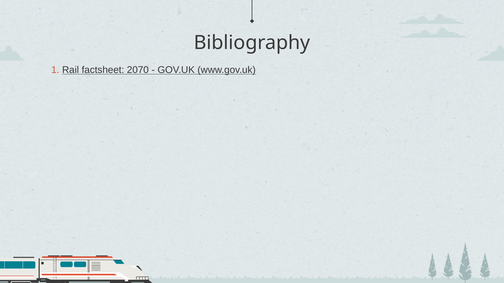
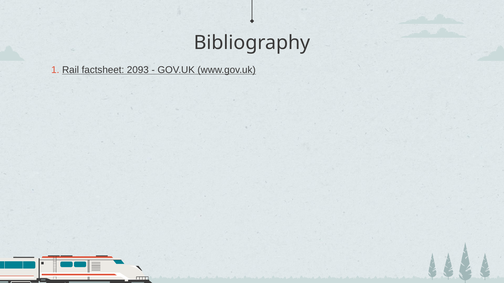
2070: 2070 -> 2093
